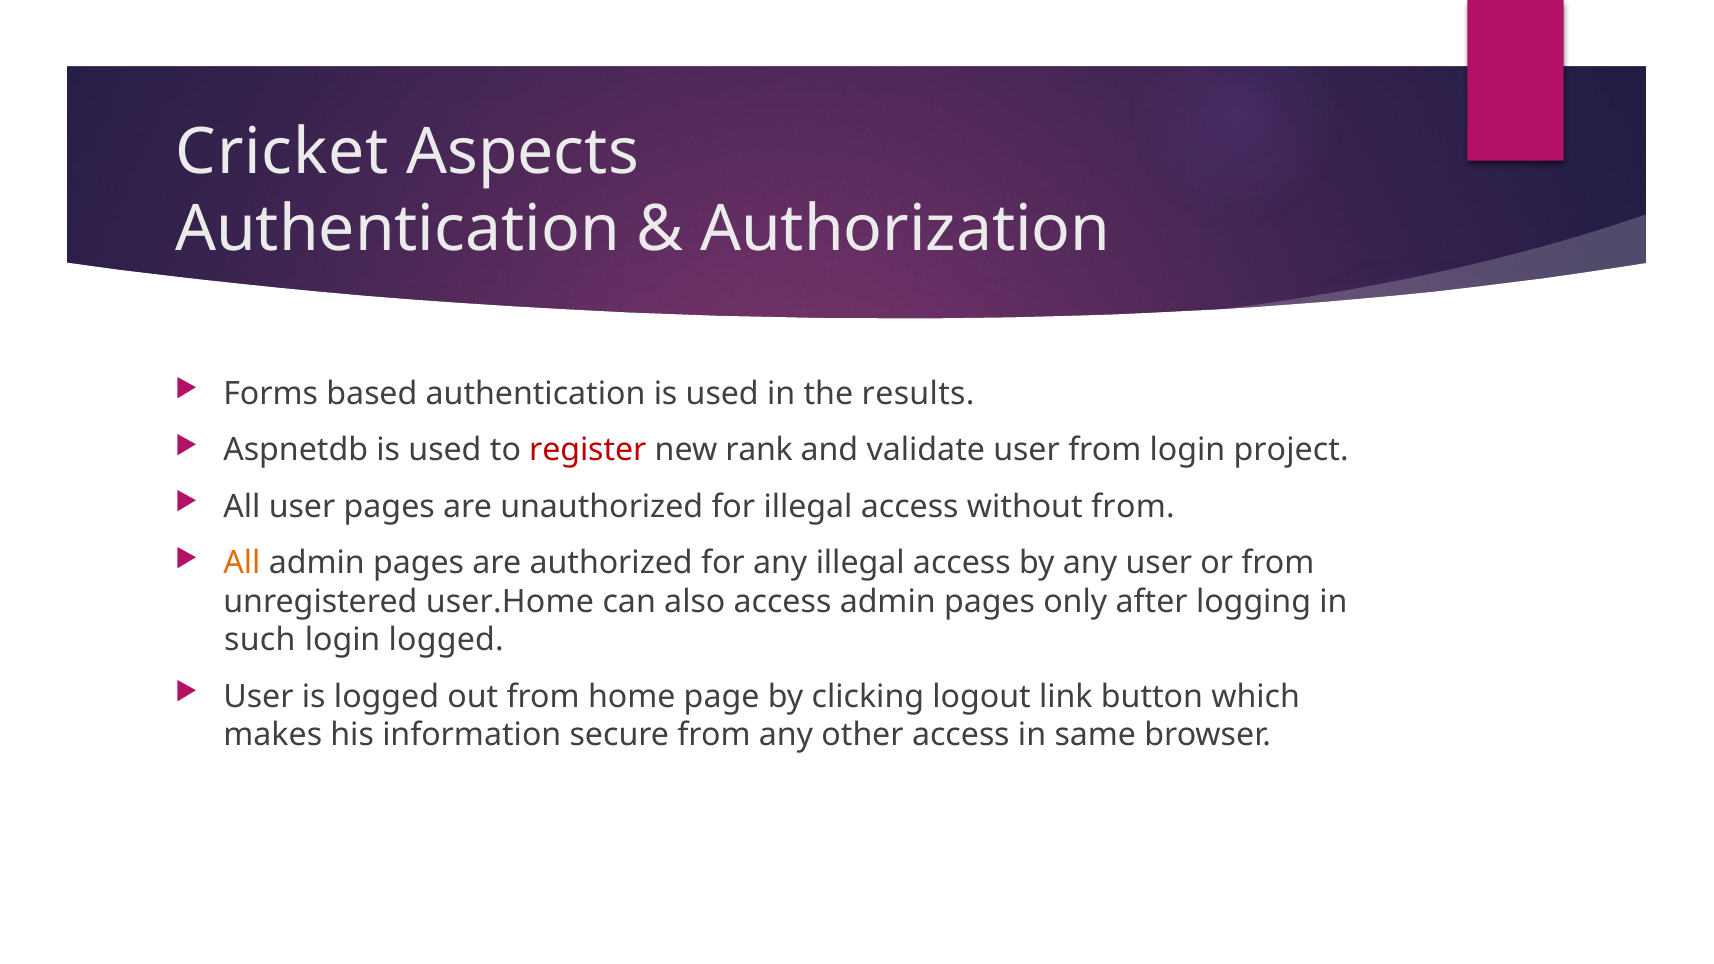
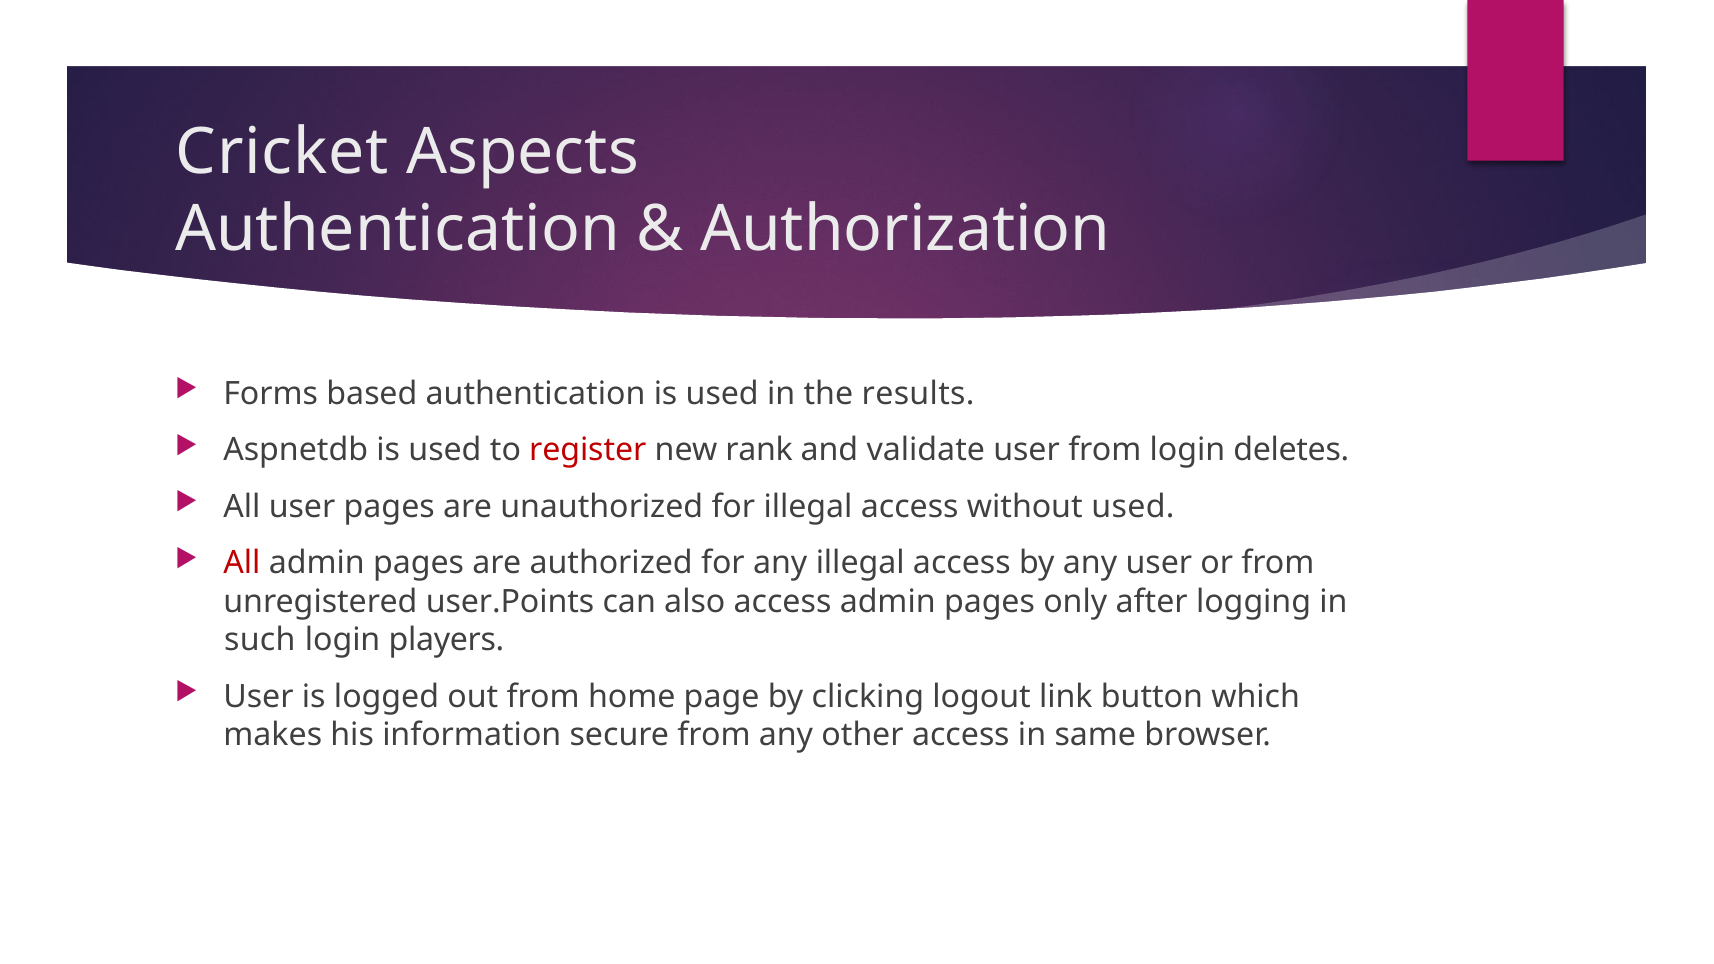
project: project -> deletes
without from: from -> used
All at (242, 563) colour: orange -> red
user.Home: user.Home -> user.Points
login logged: logged -> players
